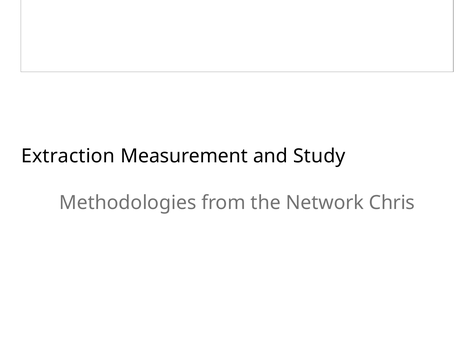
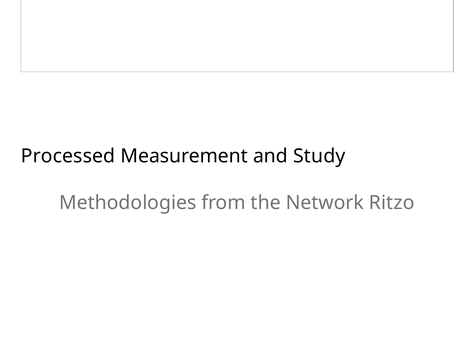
Extraction: Extraction -> Processed
Chris: Chris -> Ritzo
